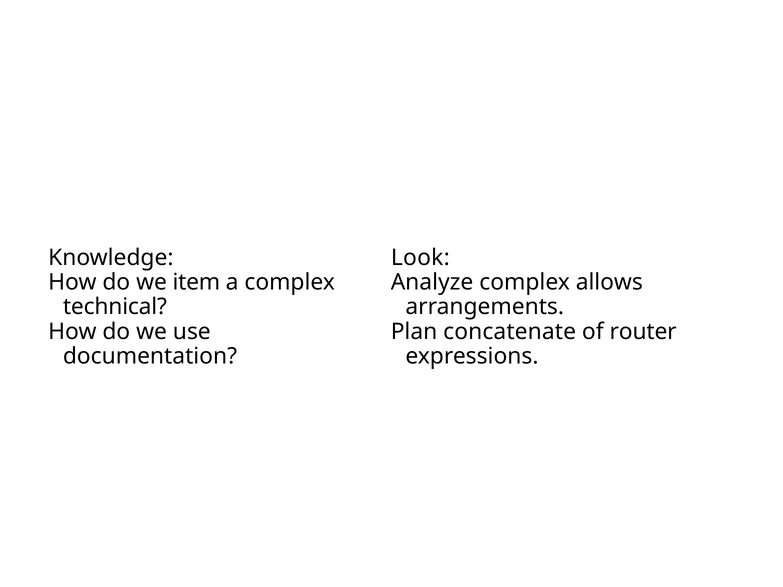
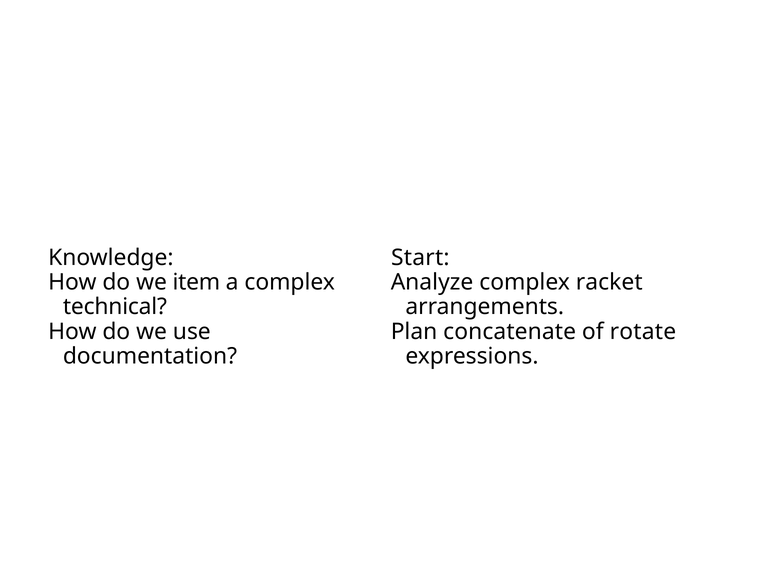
Look: Look -> Start
allows: allows -> racket
router: router -> rotate
